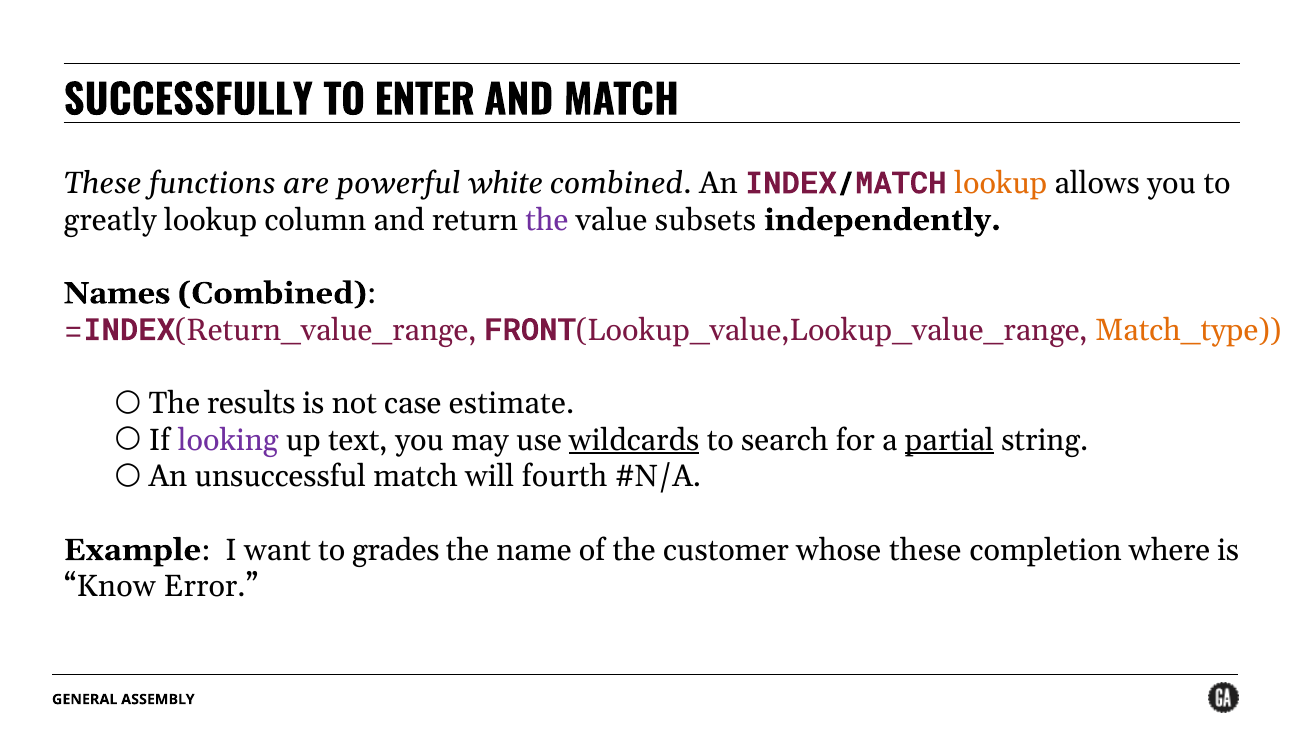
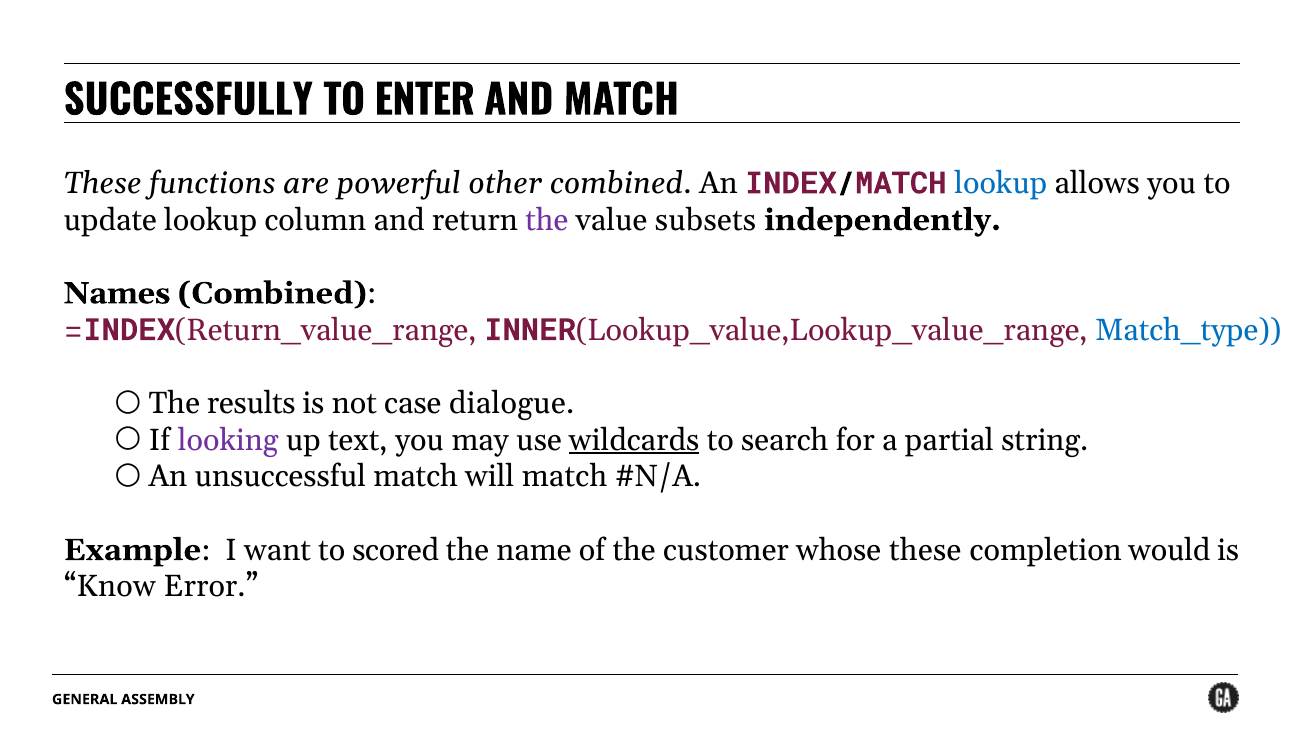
white: white -> other
lookup at (1001, 183) colour: orange -> blue
greatly: greatly -> update
FRONT: FRONT -> INNER
Match_type colour: orange -> blue
estimate: estimate -> dialogue
partial underline: present -> none
will fourth: fourth -> match
grades: grades -> scored
where: where -> would
